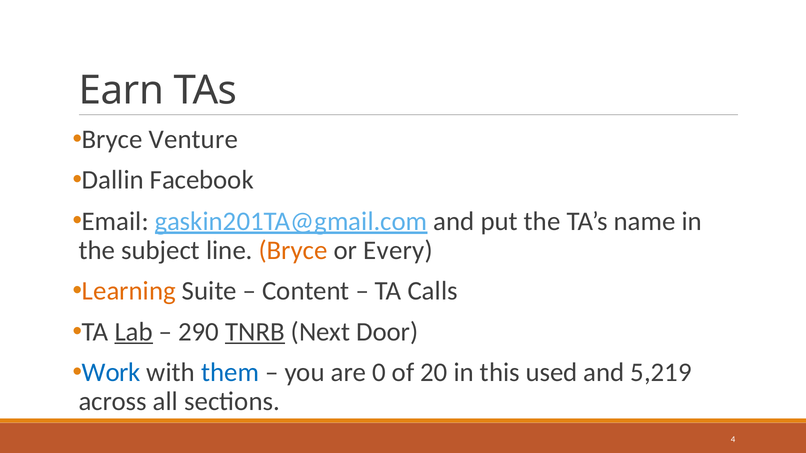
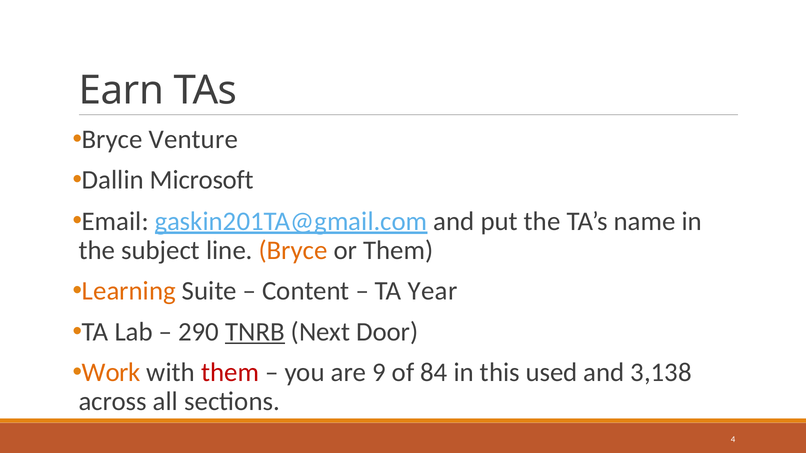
Facebook: Facebook -> Microsoft
or Every: Every -> Them
Calls: Calls -> Year
Lab underline: present -> none
Work colour: blue -> orange
them at (230, 373) colour: blue -> red
0: 0 -> 9
20: 20 -> 84
5,219: 5,219 -> 3,138
